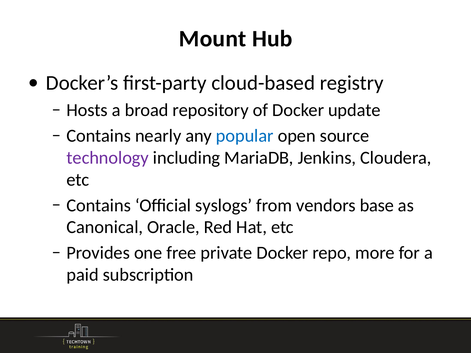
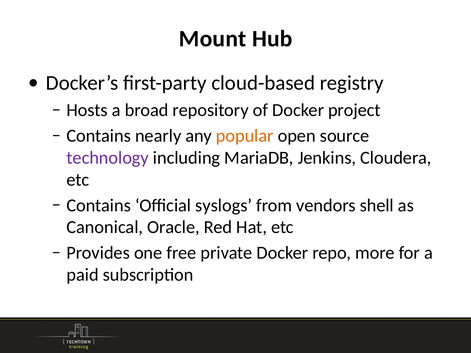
update: update -> project
popular colour: blue -> orange
base: base -> shell
